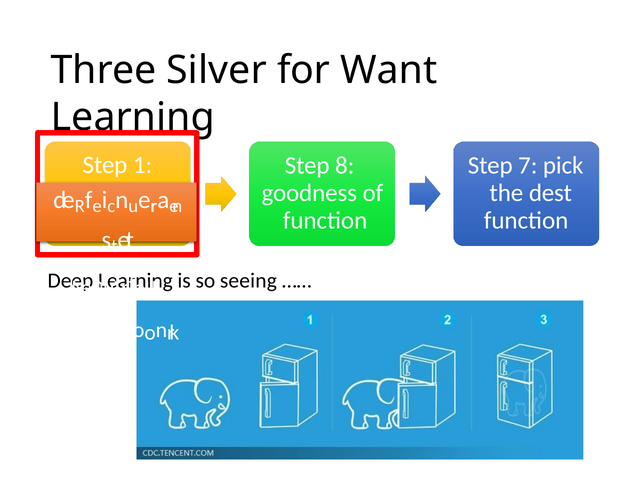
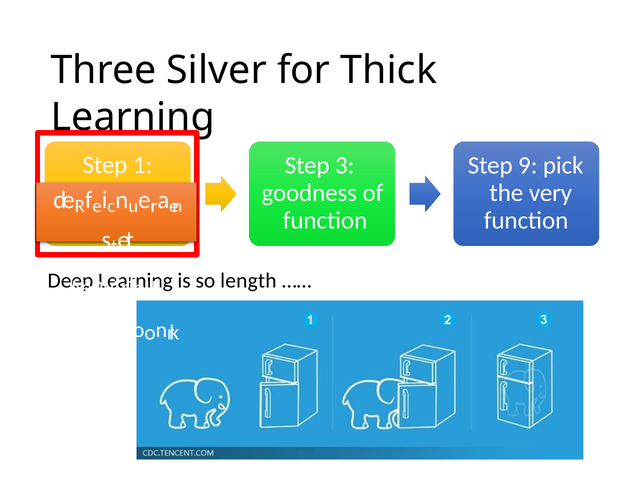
Want: Want -> Thick
8: 8 -> 3
7: 7 -> 9
dest: dest -> very
seeing: seeing -> length
